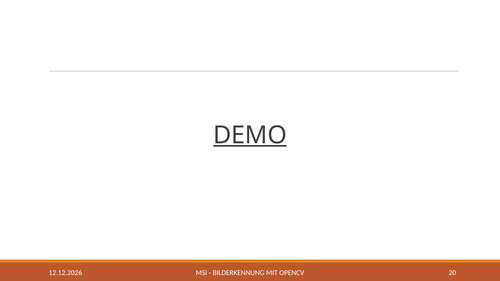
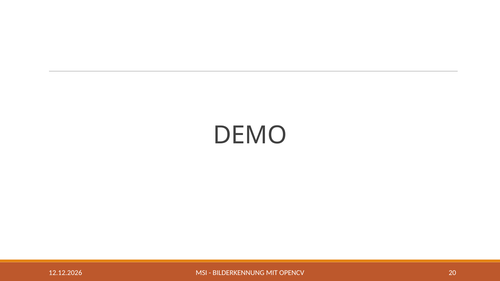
DEMO underline: present -> none
